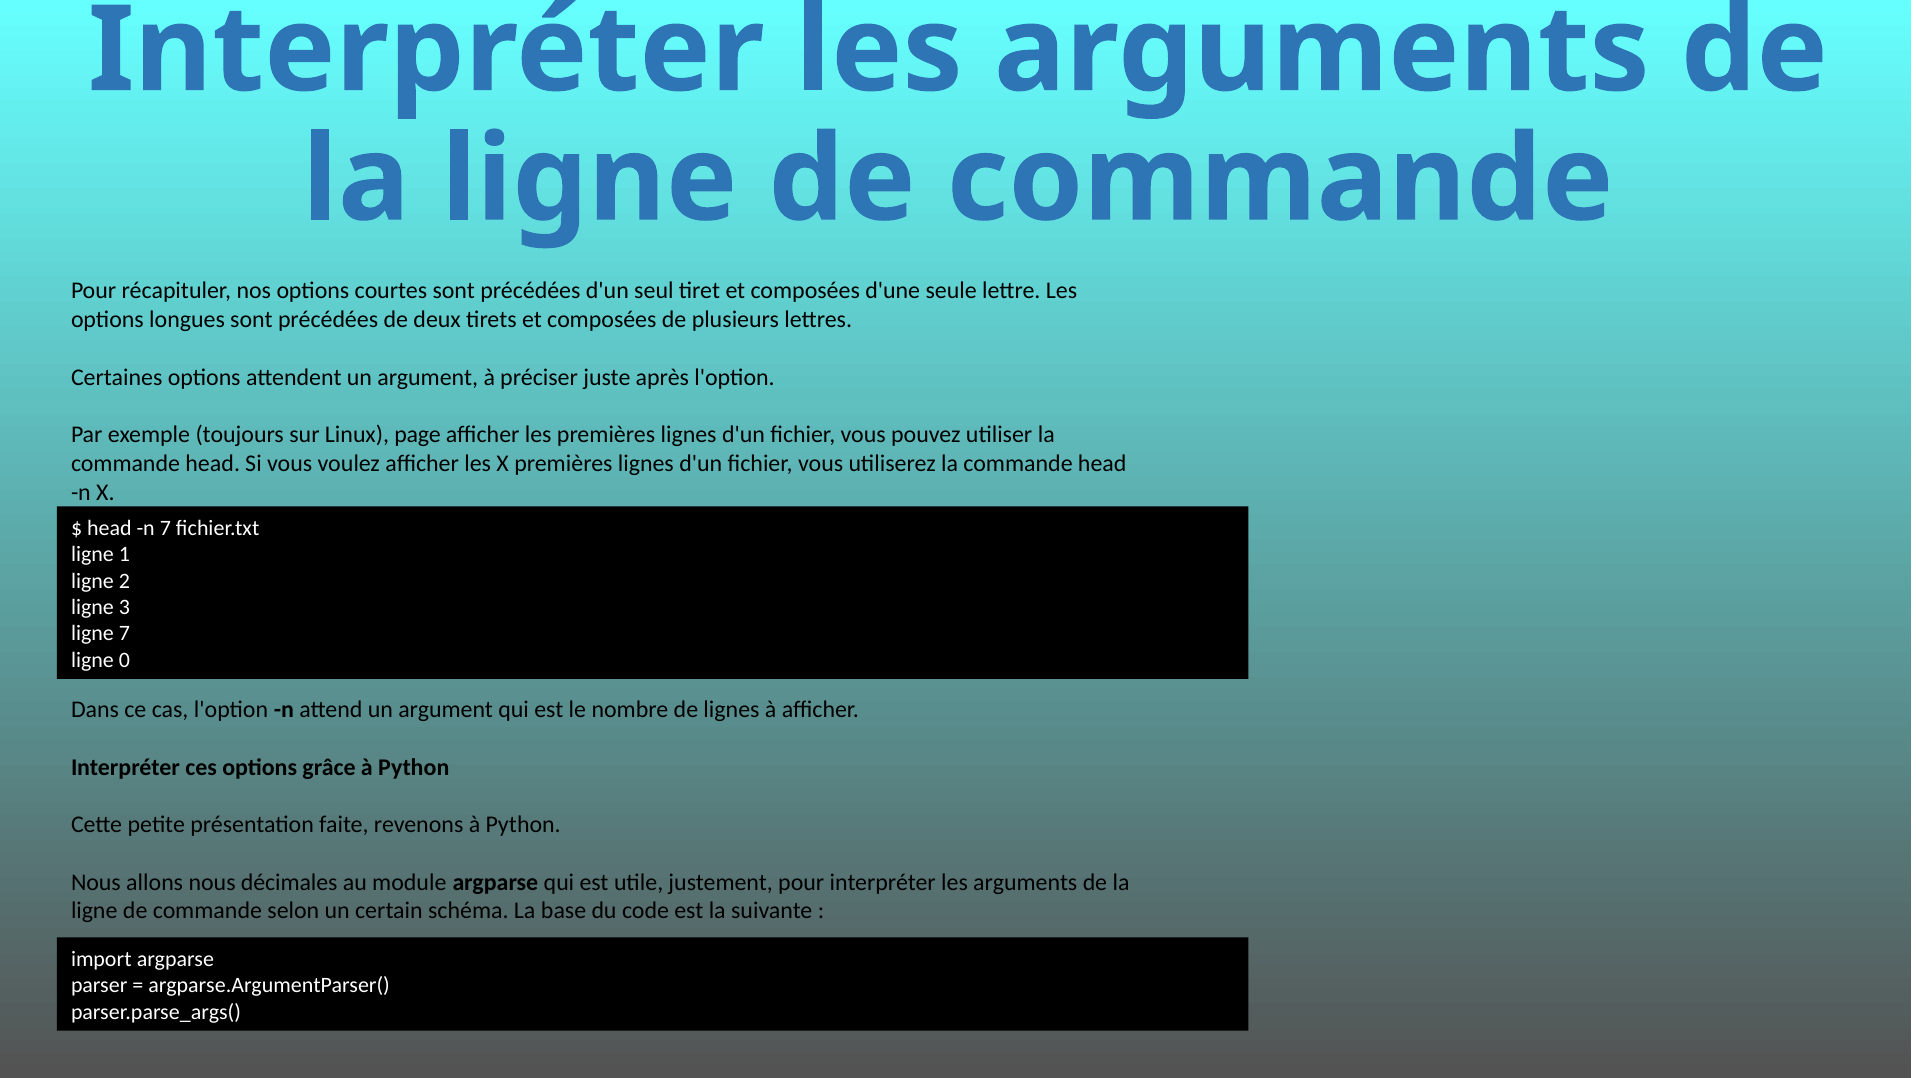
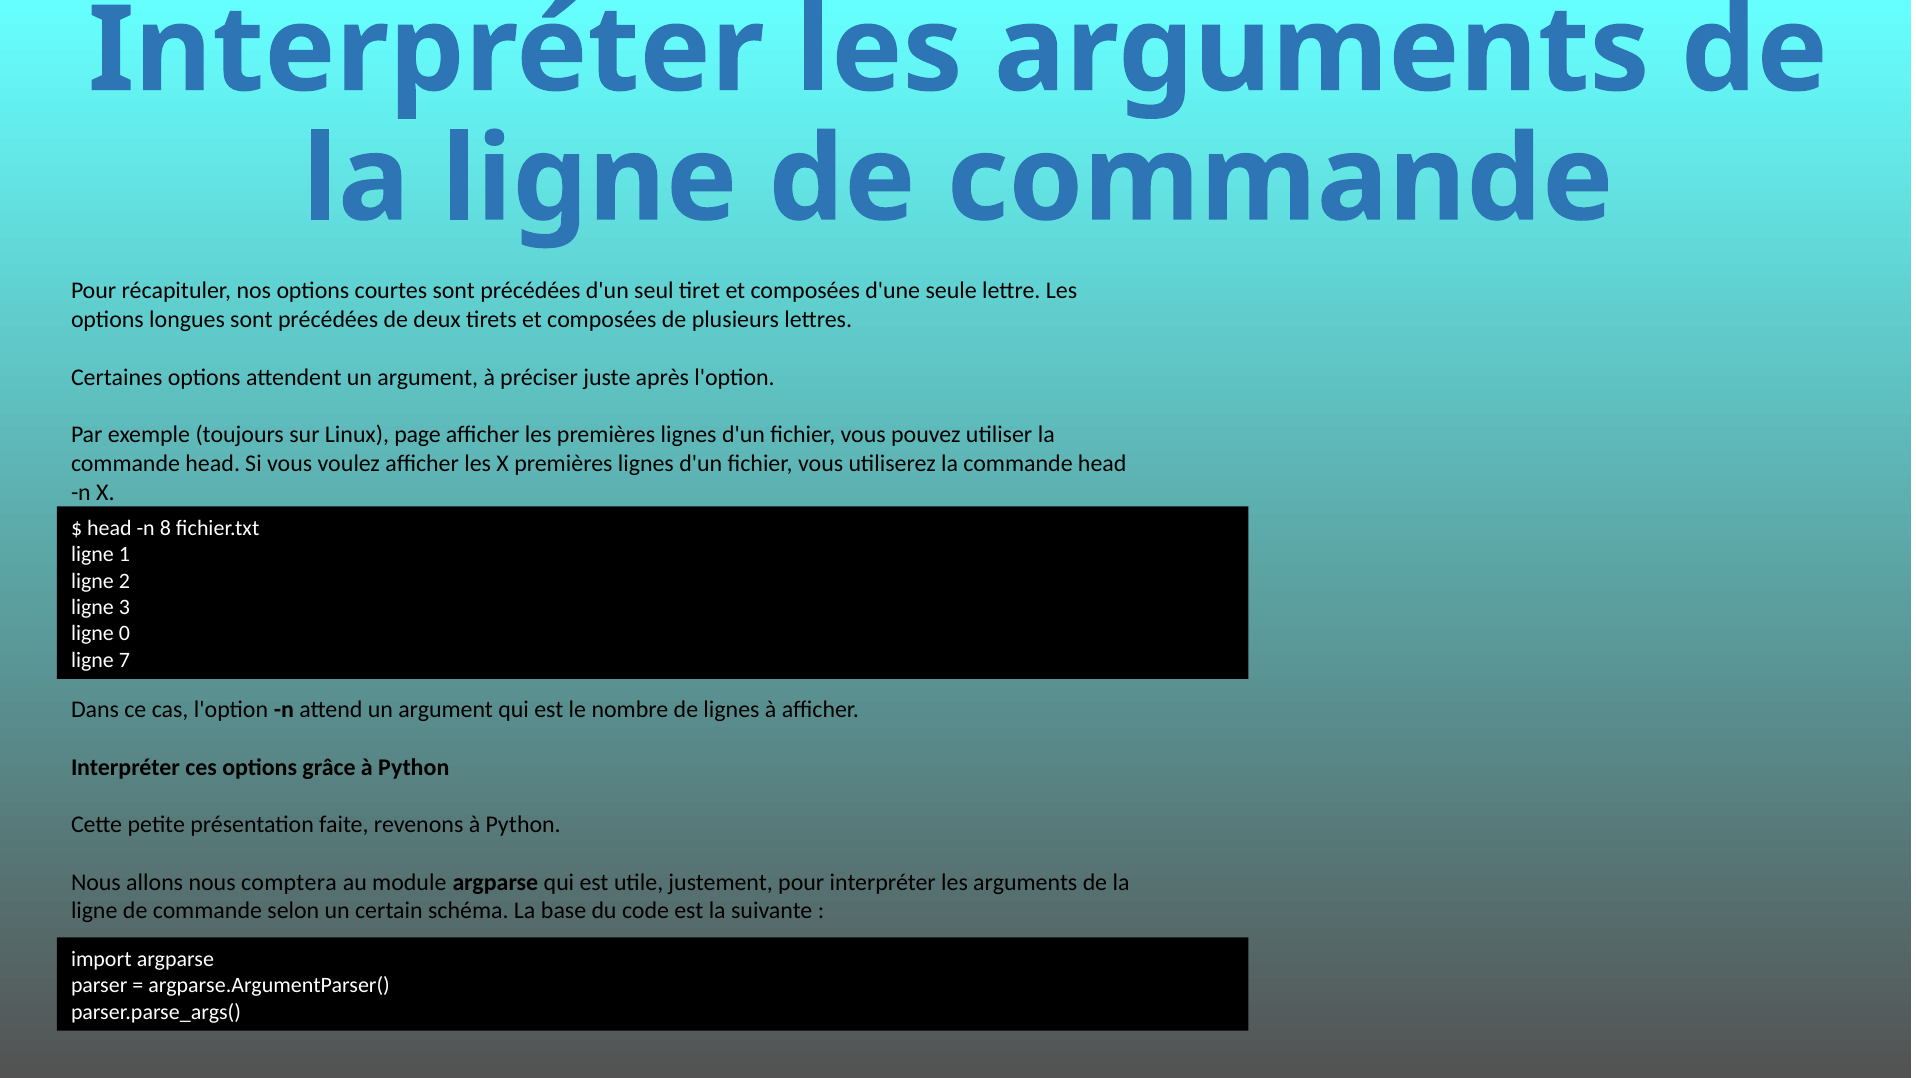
n 7: 7 -> 8
ligne 7: 7 -> 0
0: 0 -> 7
décimales: décimales -> comptera
